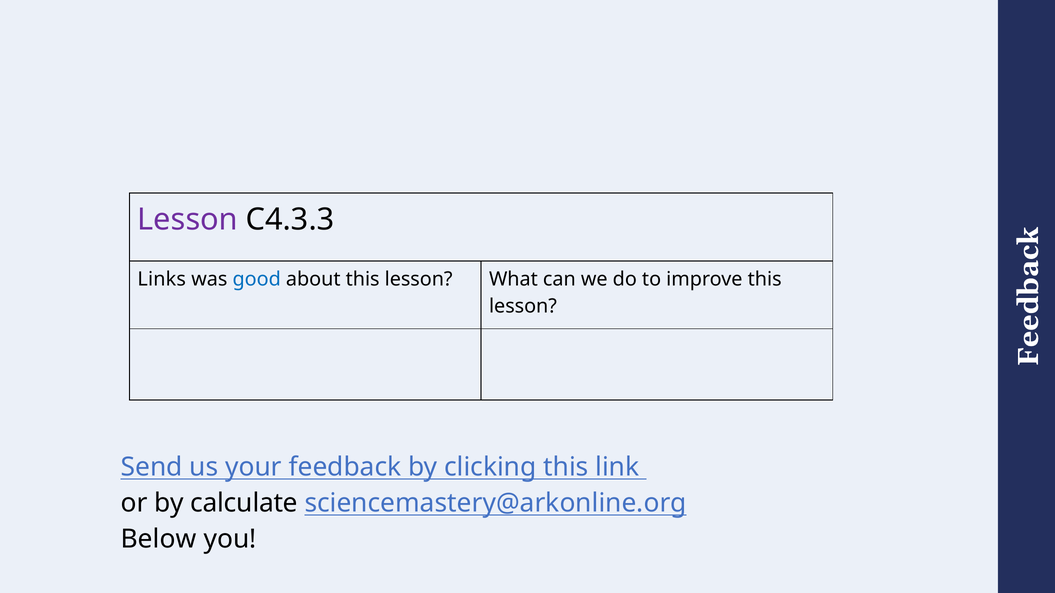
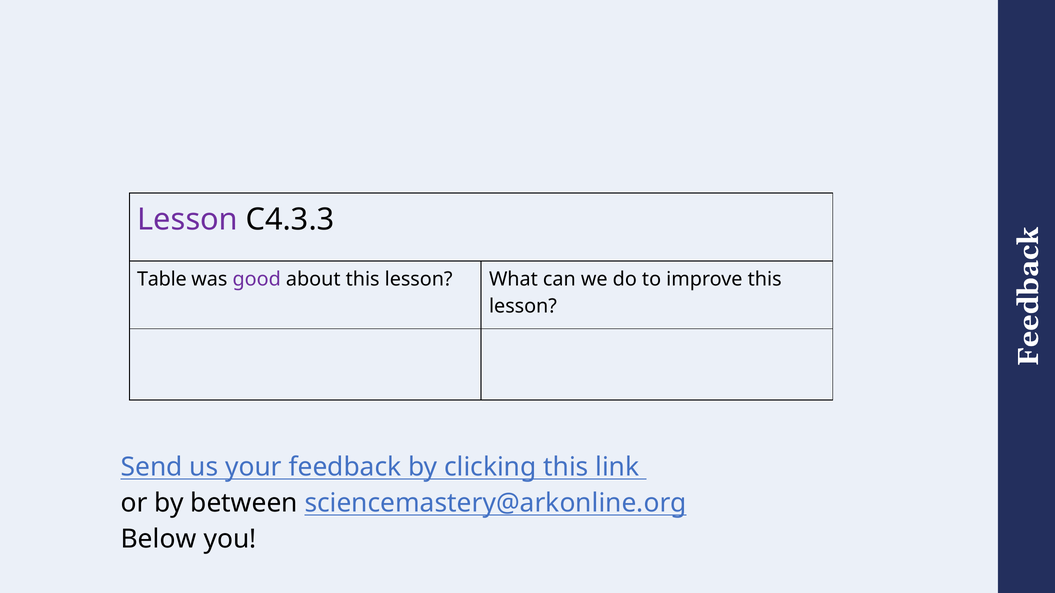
Links: Links -> Table
good colour: blue -> purple
calculate: calculate -> between
